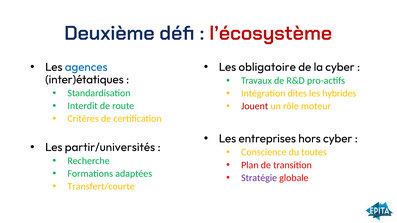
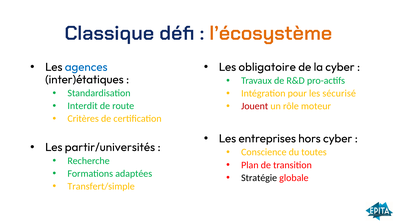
Deuxième: Deuxième -> Classique
l’écosystème colour: red -> orange
dites: dites -> pour
hybrides: hybrides -> sécurisé
Stratégie colour: purple -> black
Transfert/courte: Transfert/courte -> Transfert/simple
